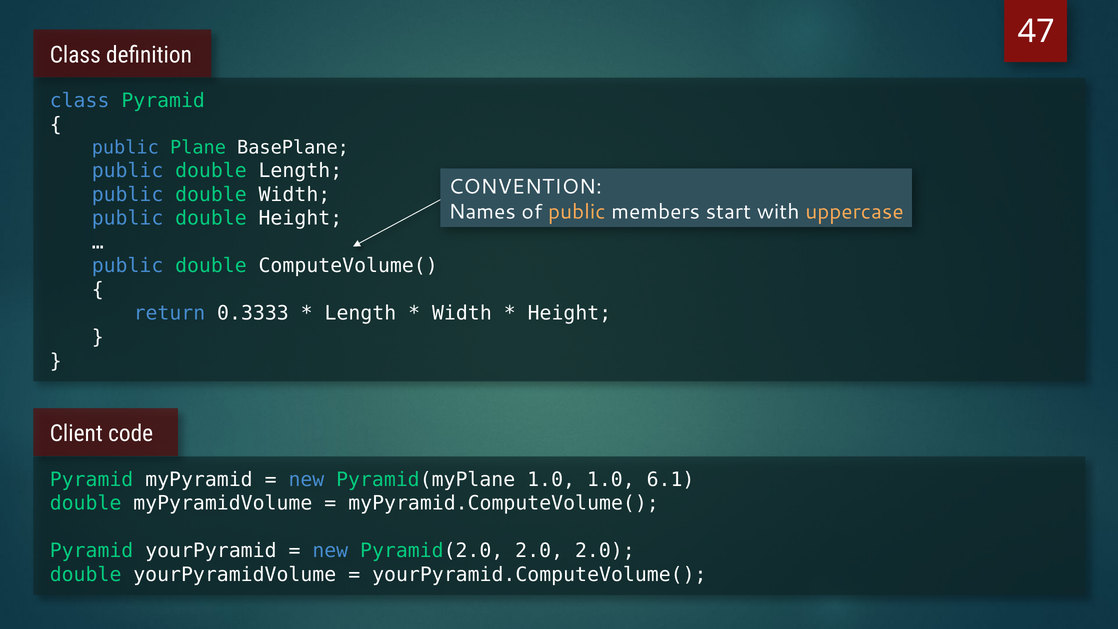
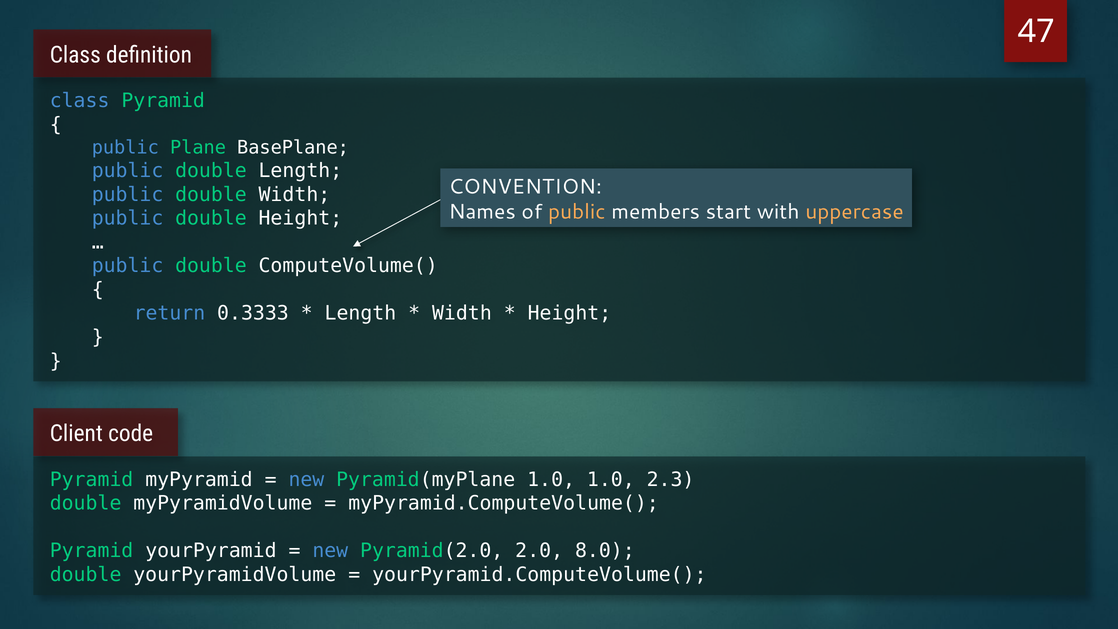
6.1: 6.1 -> 2.3
2.0 2.0: 2.0 -> 8.0
